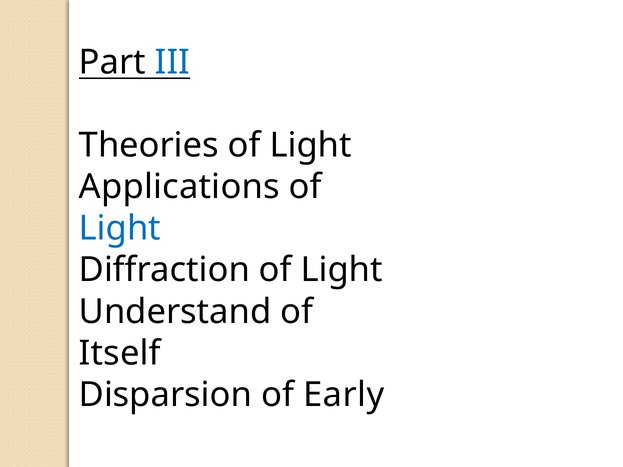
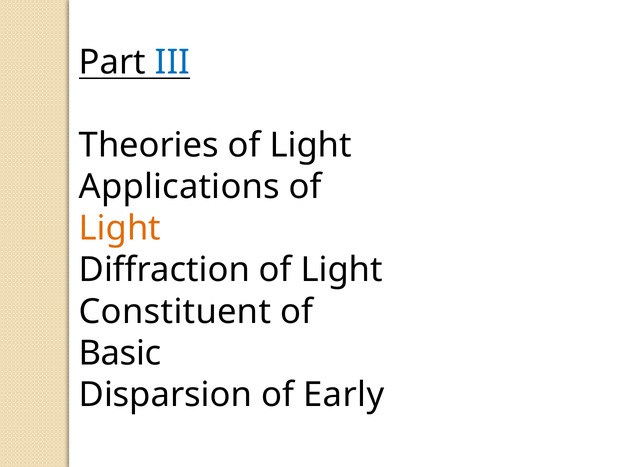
Light at (120, 229) colour: blue -> orange
Understand: Understand -> Constituent
Itself: Itself -> Basic
